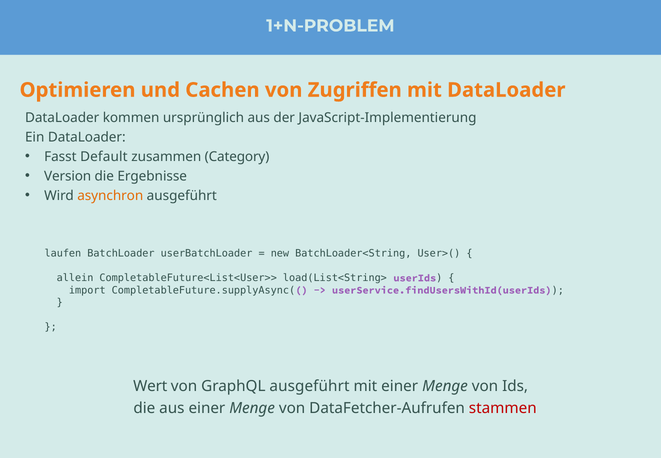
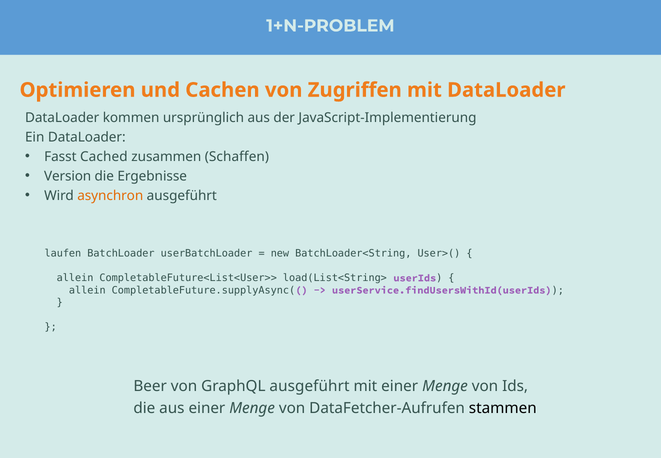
Default: Default -> Cached
Category: Category -> Schaffen
import at (87, 290): import -> allein
Wert: Wert -> Beer
stammen colour: red -> black
